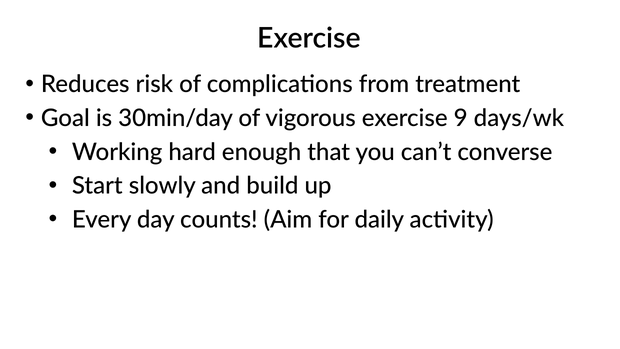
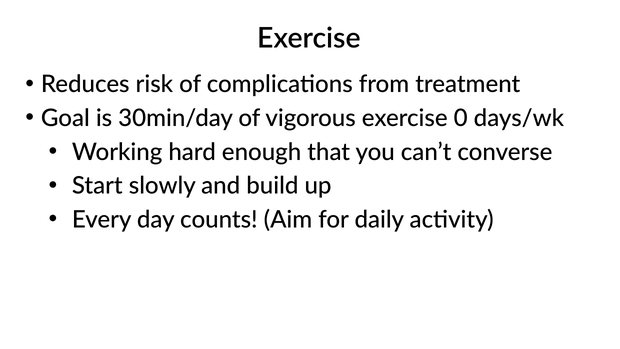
9: 9 -> 0
